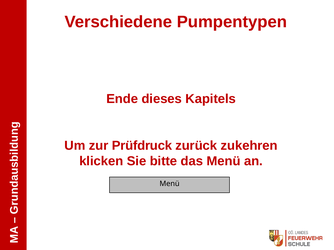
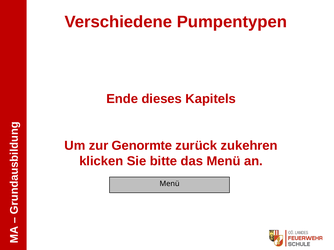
Prüfdruck: Prüfdruck -> Genormte
